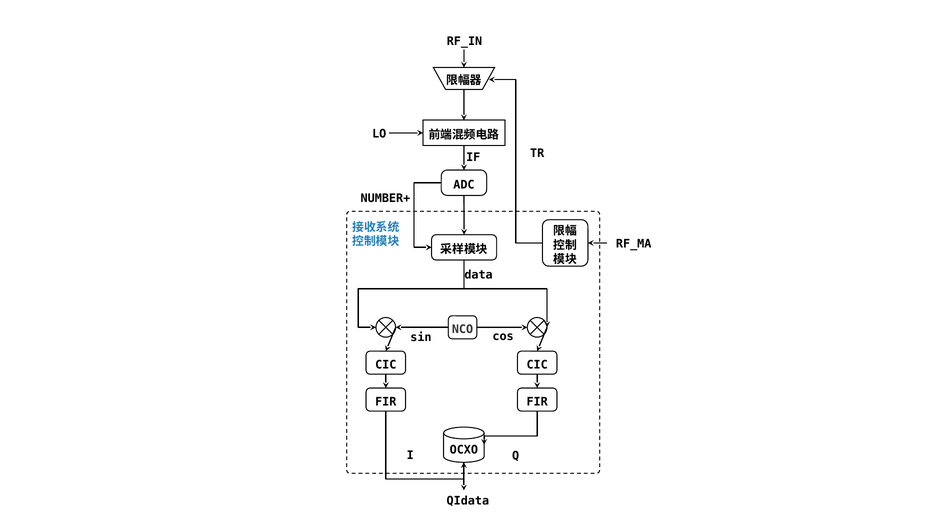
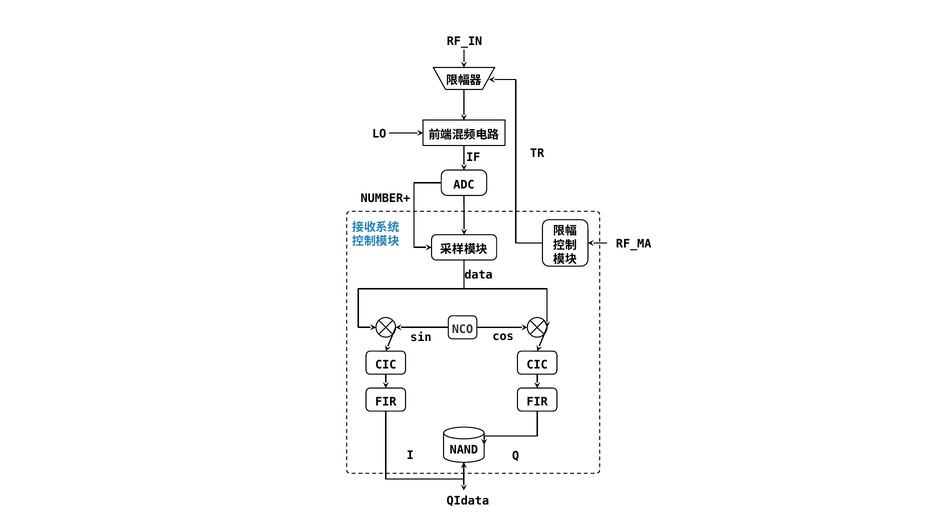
OCXO: OCXO -> NAND
